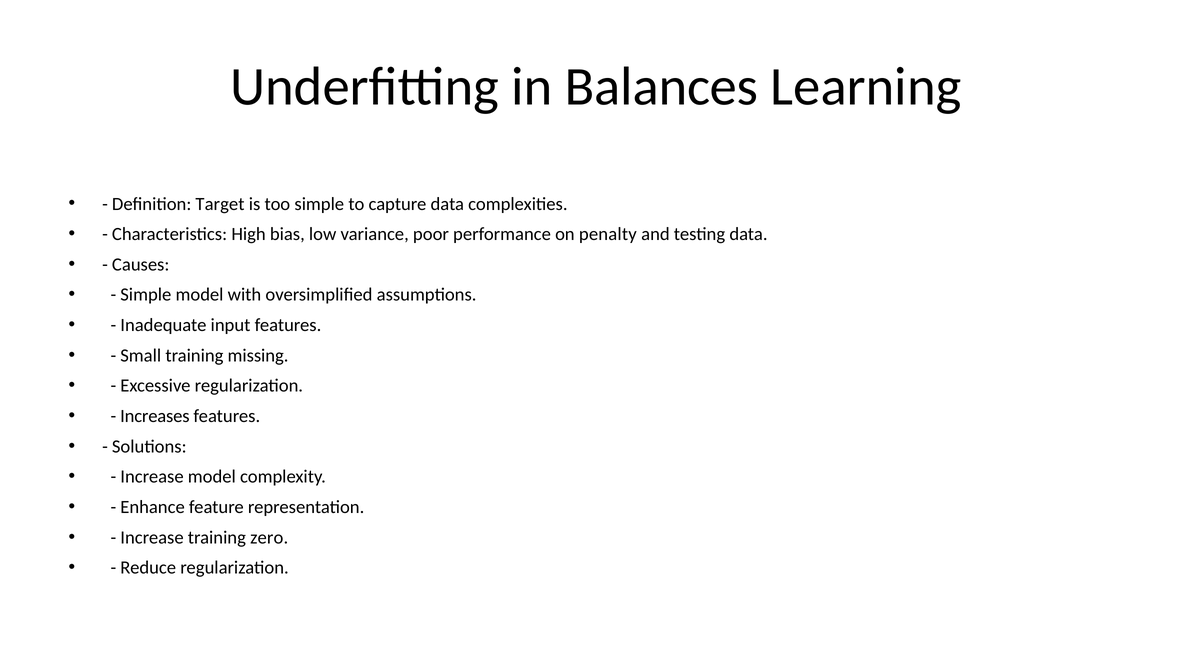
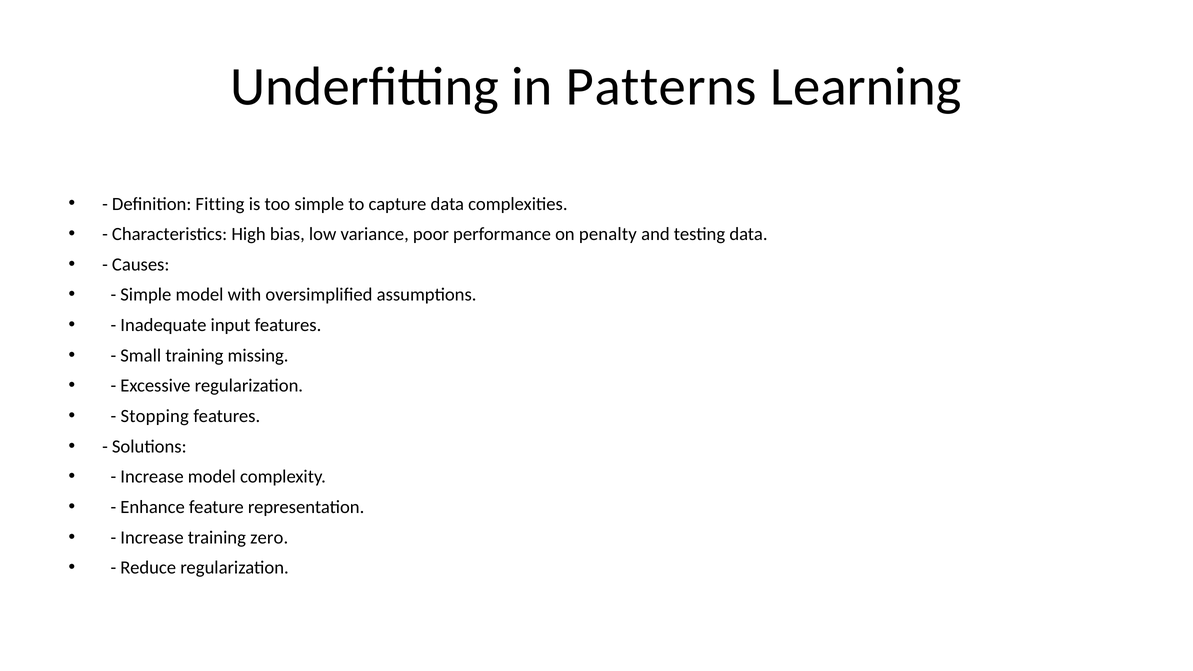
Balances: Balances -> Patterns
Target: Target -> Fitting
Increases: Increases -> Stopping
